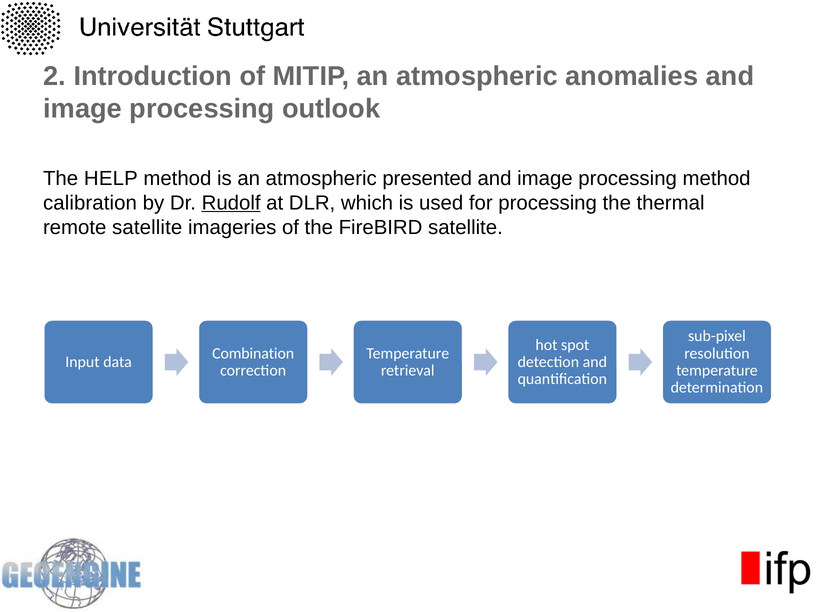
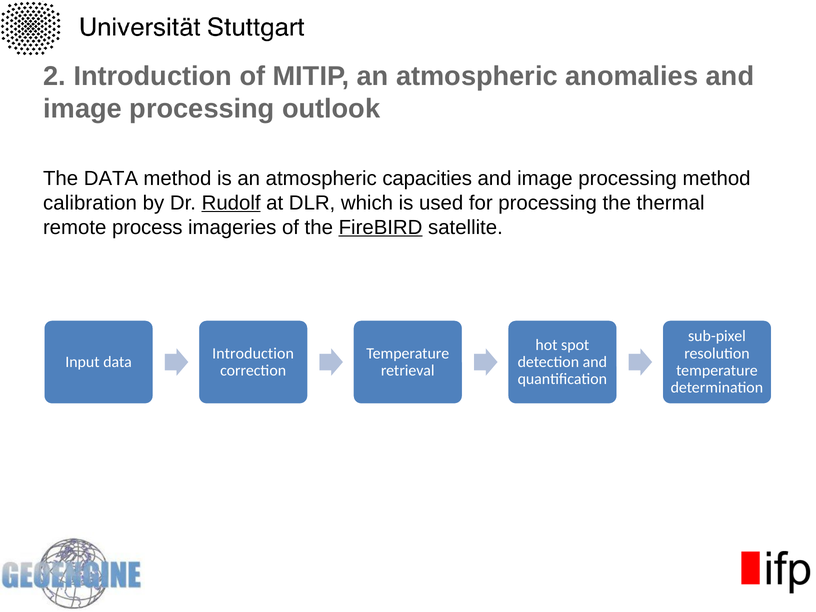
The HELP: HELP -> DATA
presented: presented -> capacities
remote satellite: satellite -> process
FireBIRD underline: none -> present
Combination at (253, 353): Combination -> Introduction
